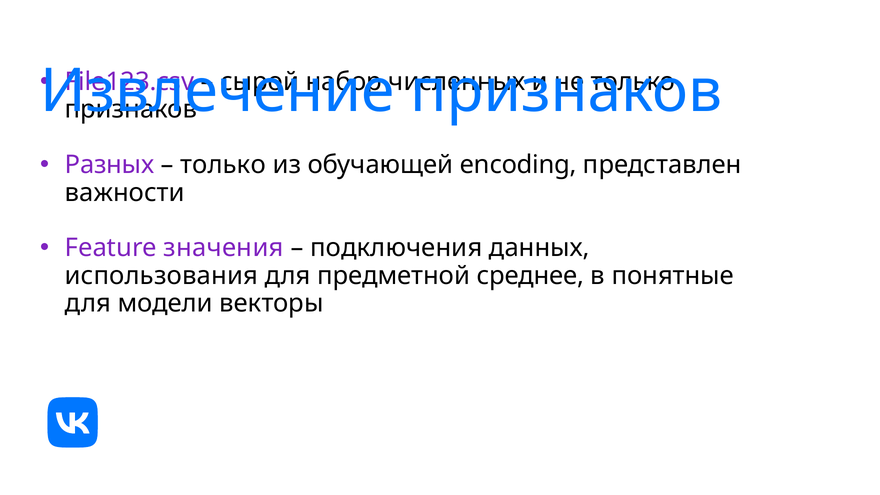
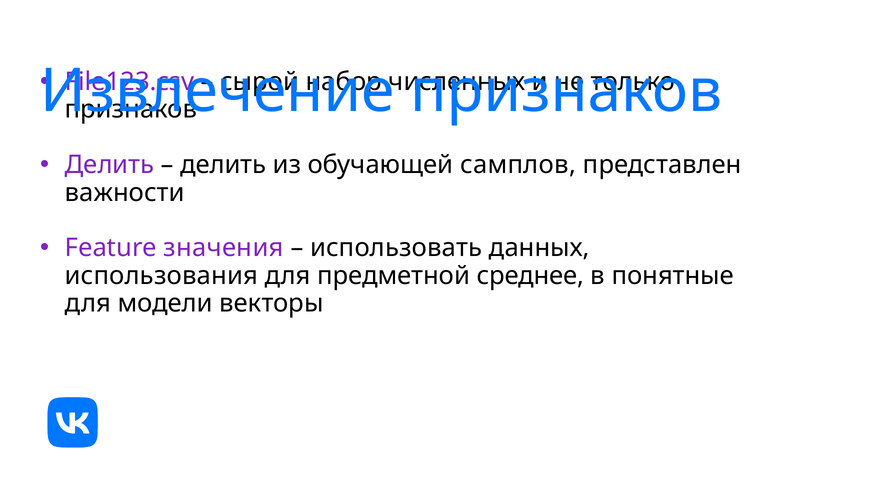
Разных at (110, 165): Разных -> Делить
только at (223, 165): только -> делить
encoding: encoding -> самплов
подключения: подключения -> использовать
